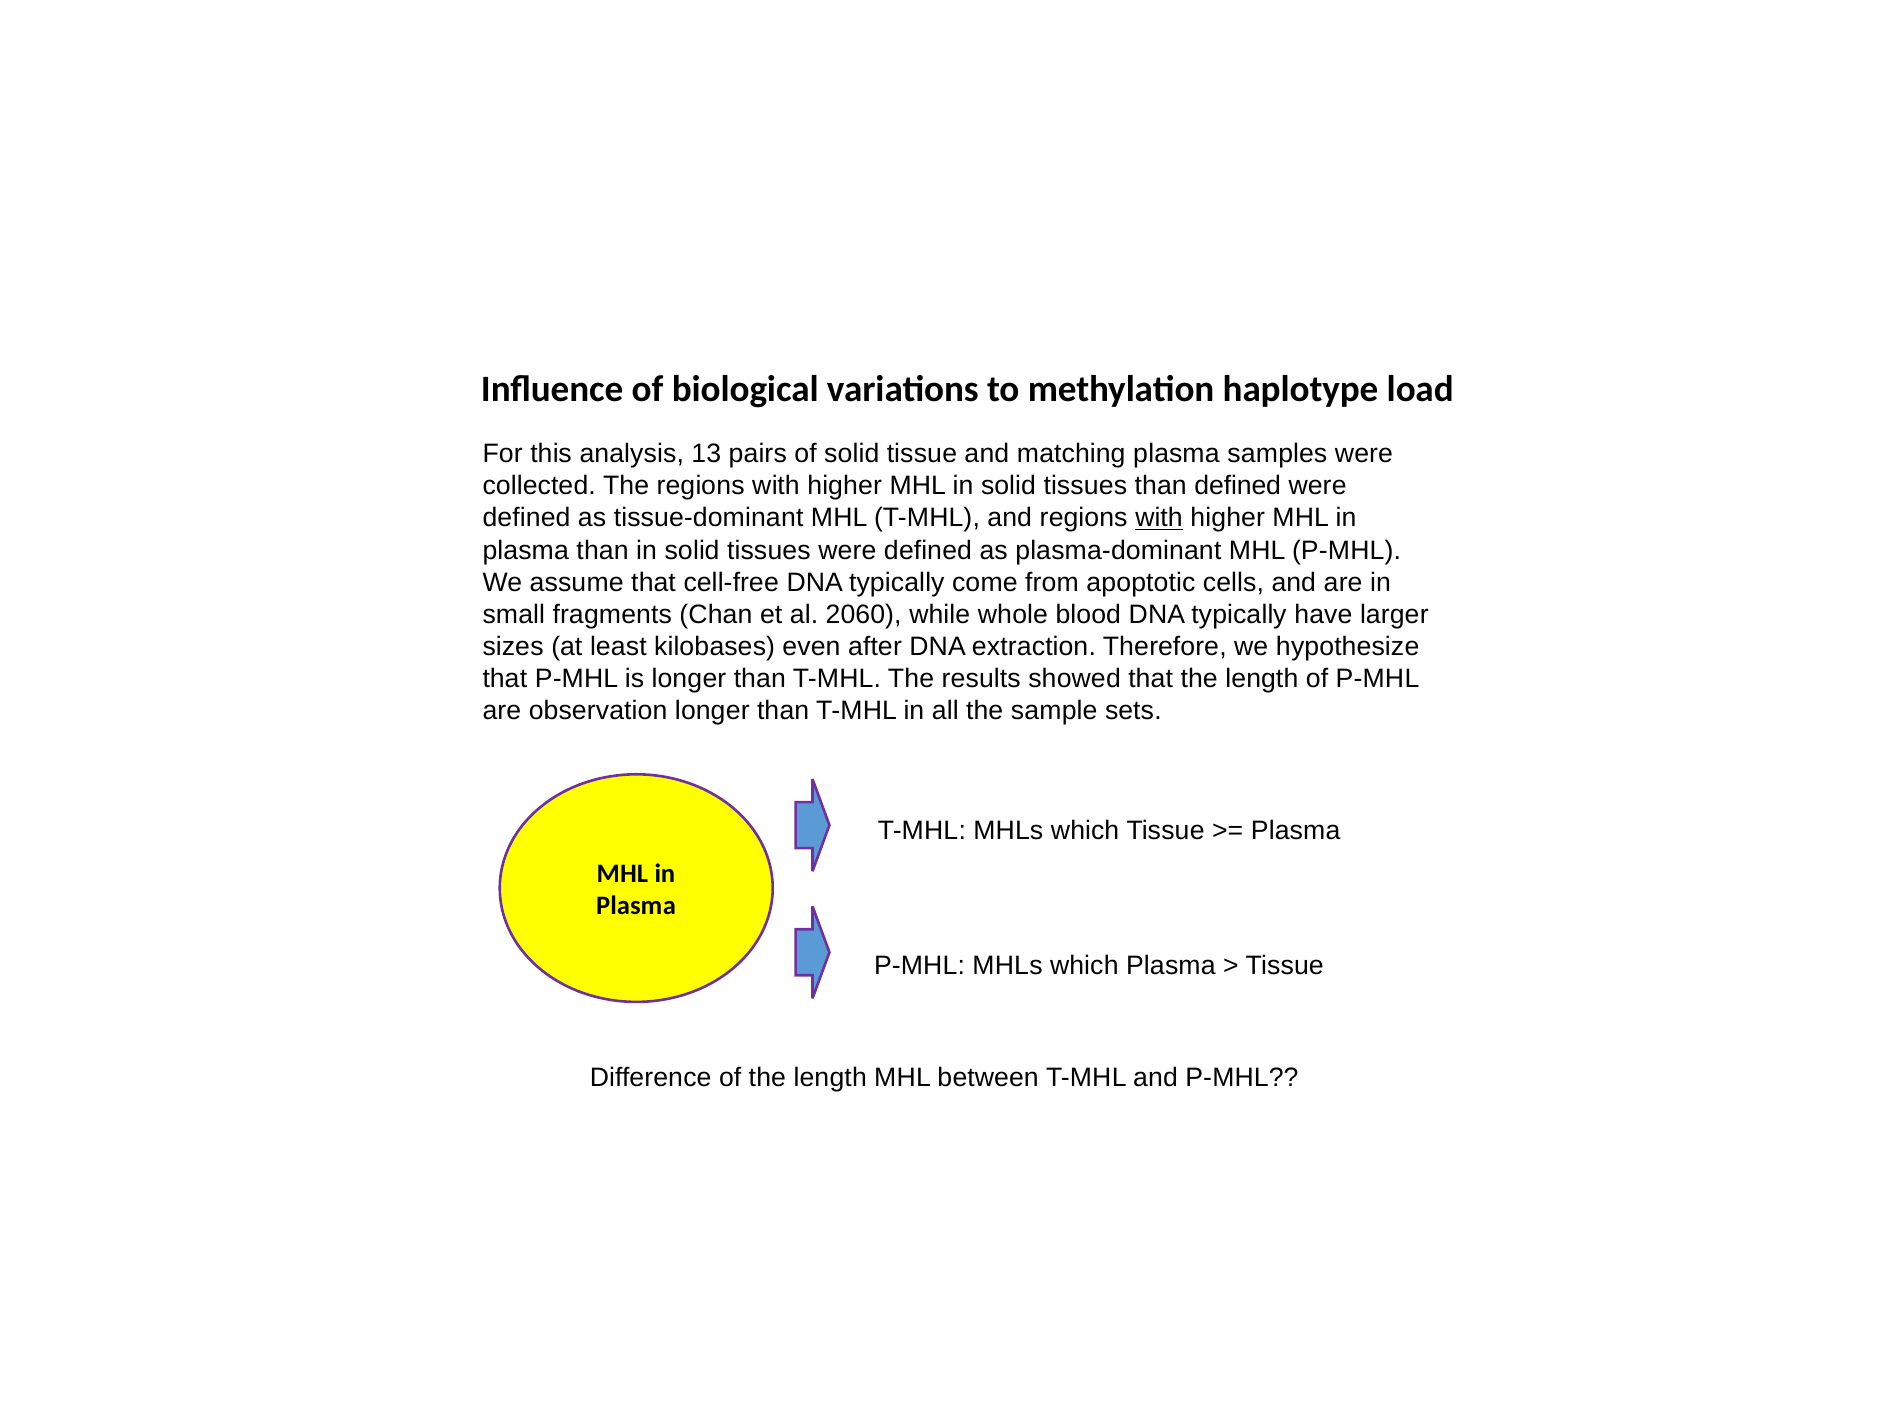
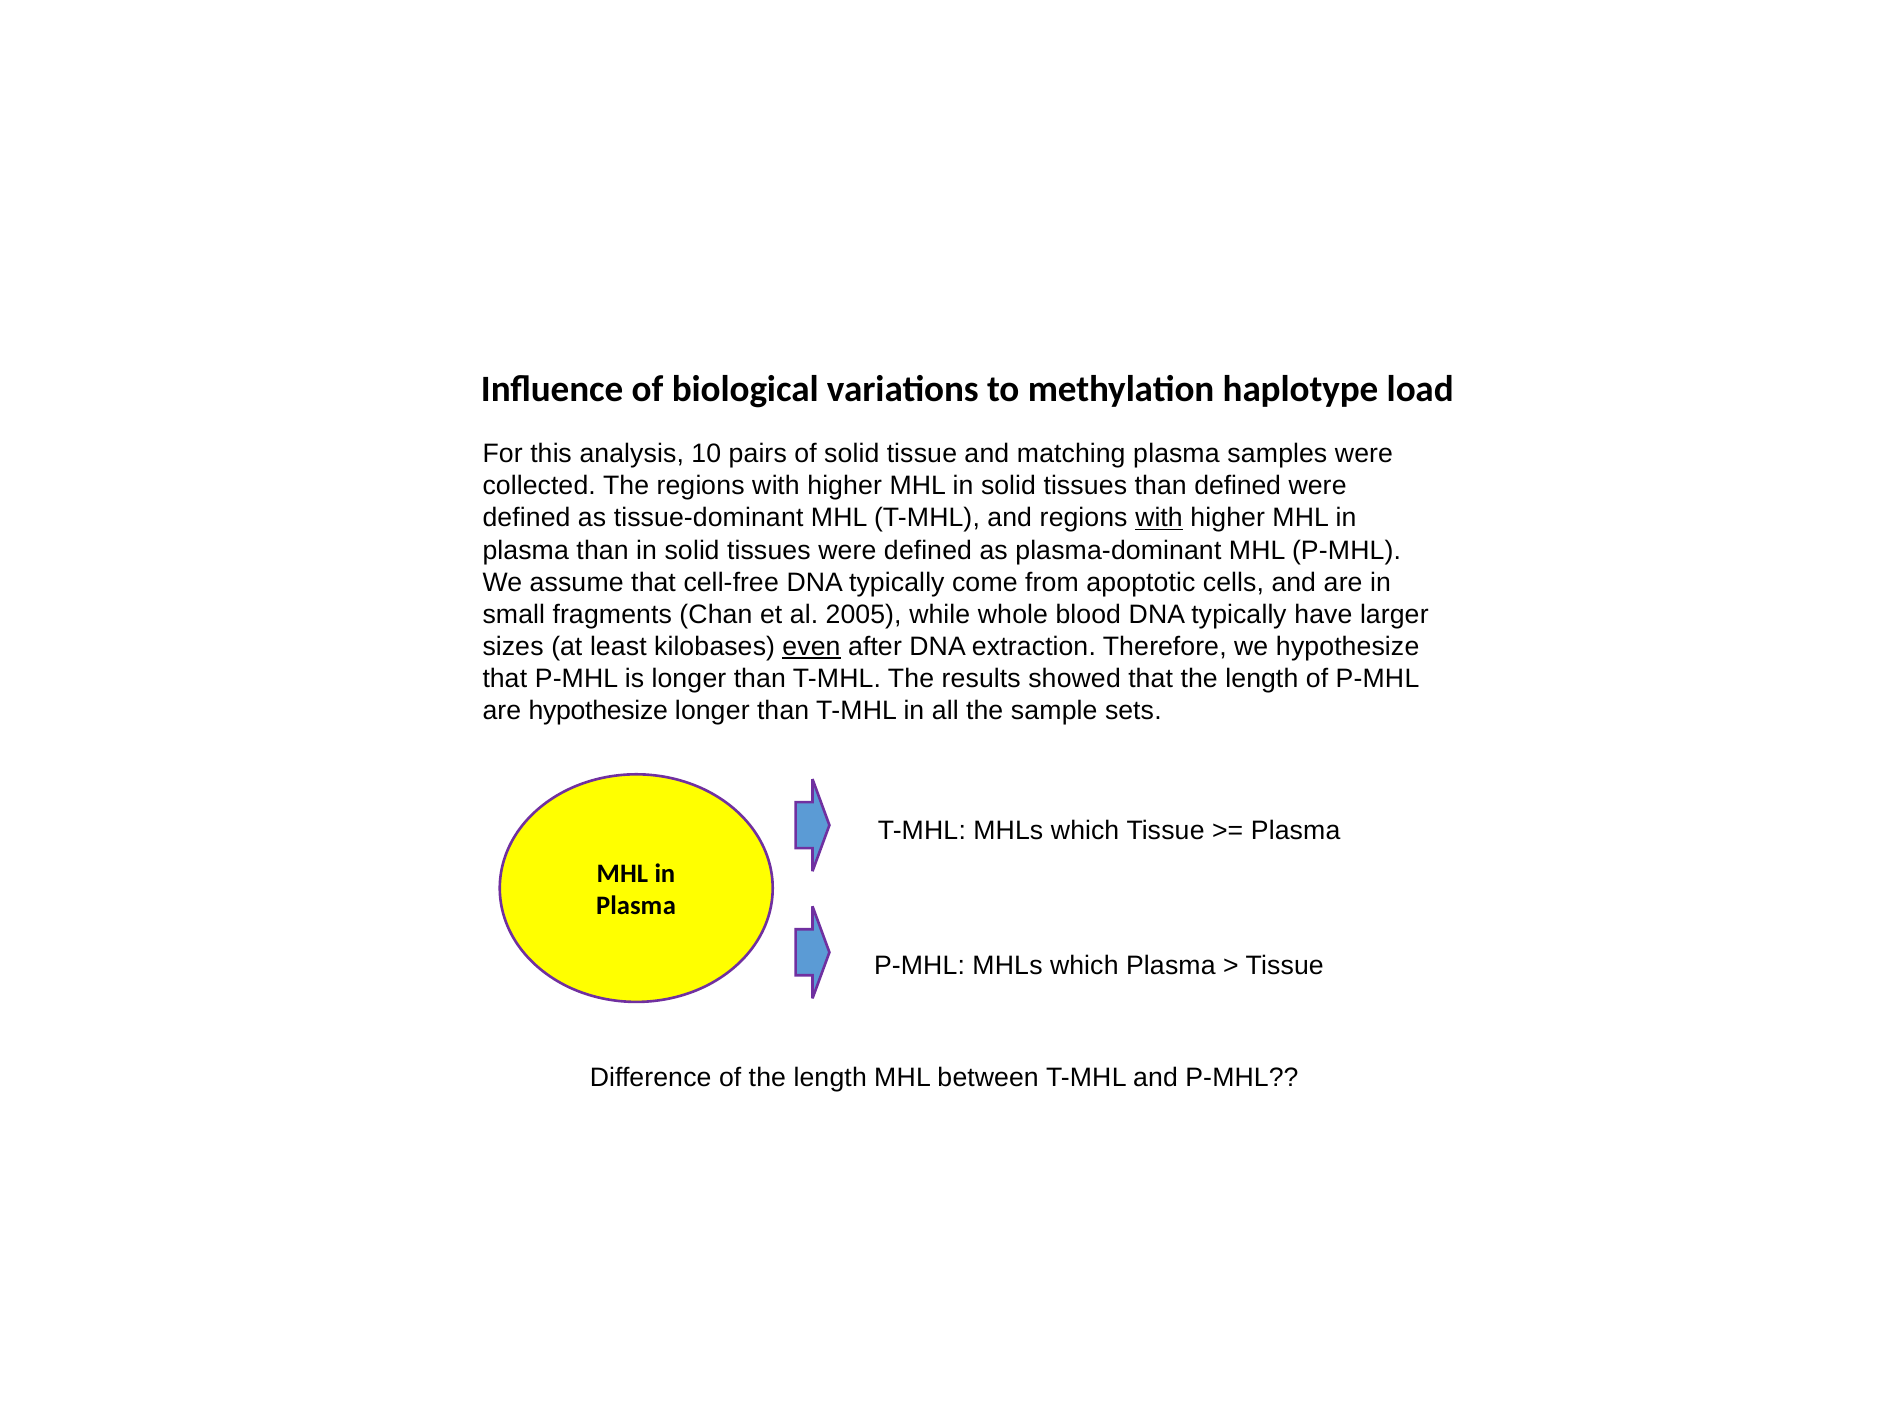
13: 13 -> 10
2060: 2060 -> 2005
even underline: none -> present
are observation: observation -> hypothesize
